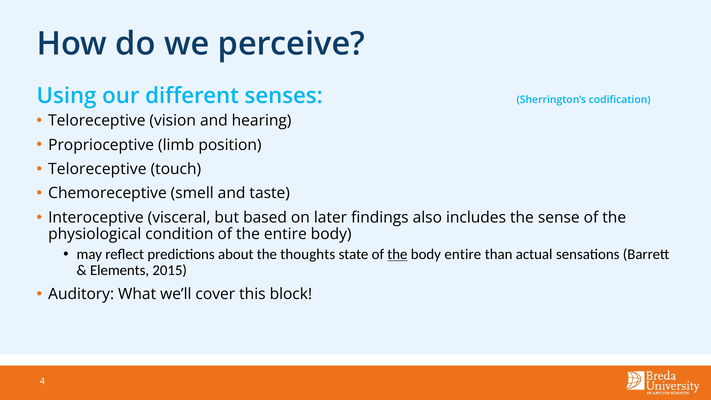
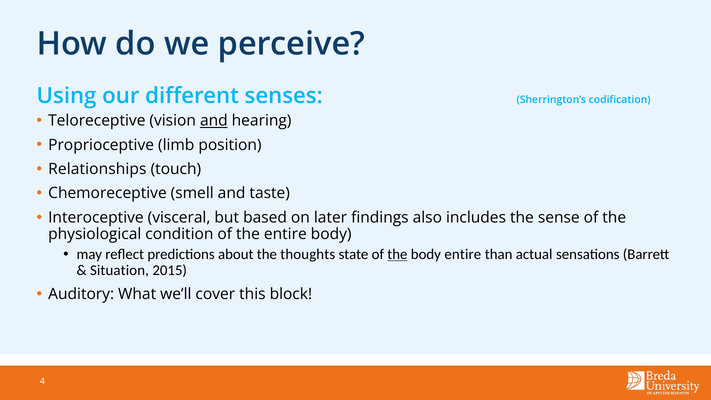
and at (214, 121) underline: none -> present
Teloreceptive at (97, 169): Teloreceptive -> Relationships
Elements: Elements -> Situation
